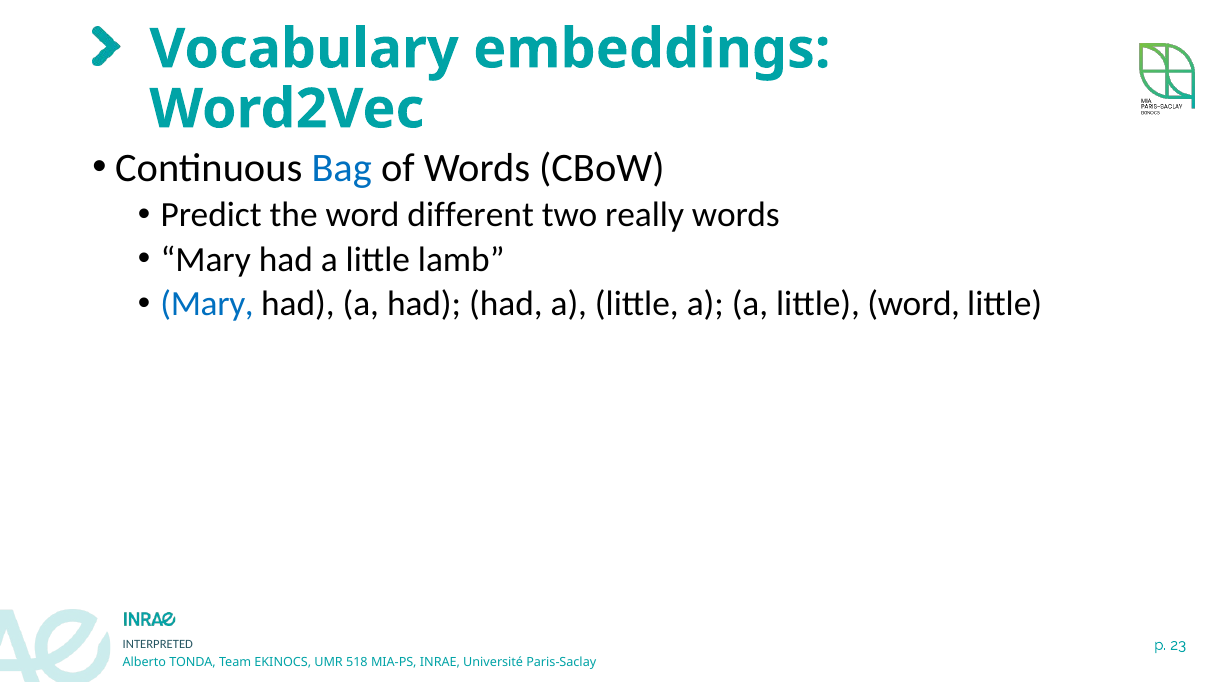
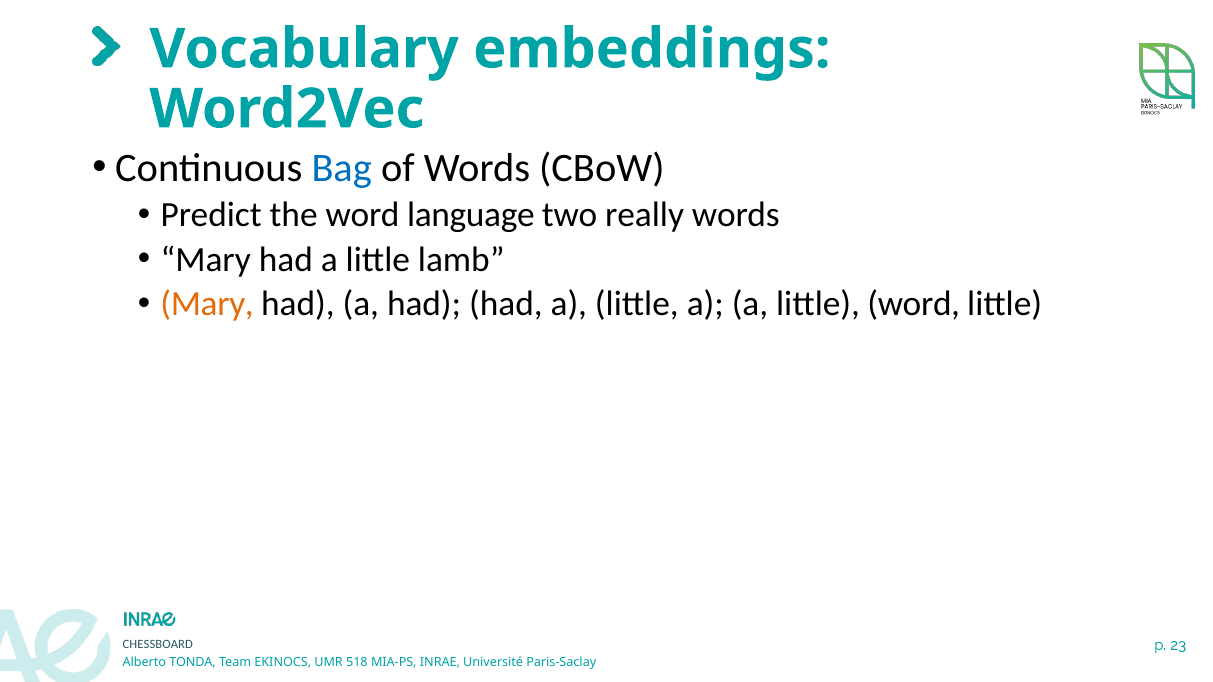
different: different -> language
Mary at (207, 304) colour: blue -> orange
INTERPRETED: INTERPRETED -> CHESSBOARD
